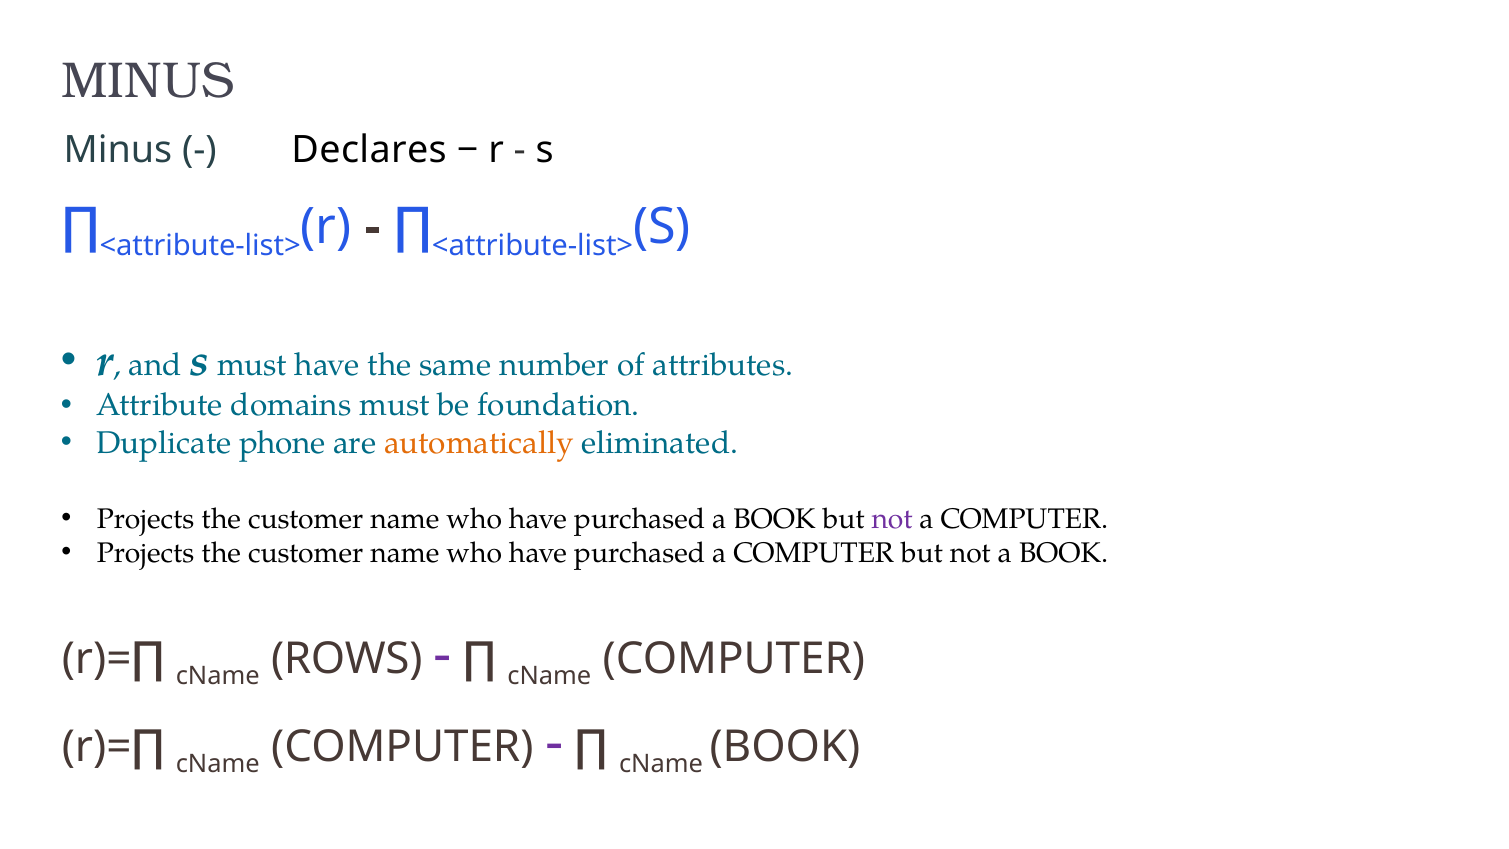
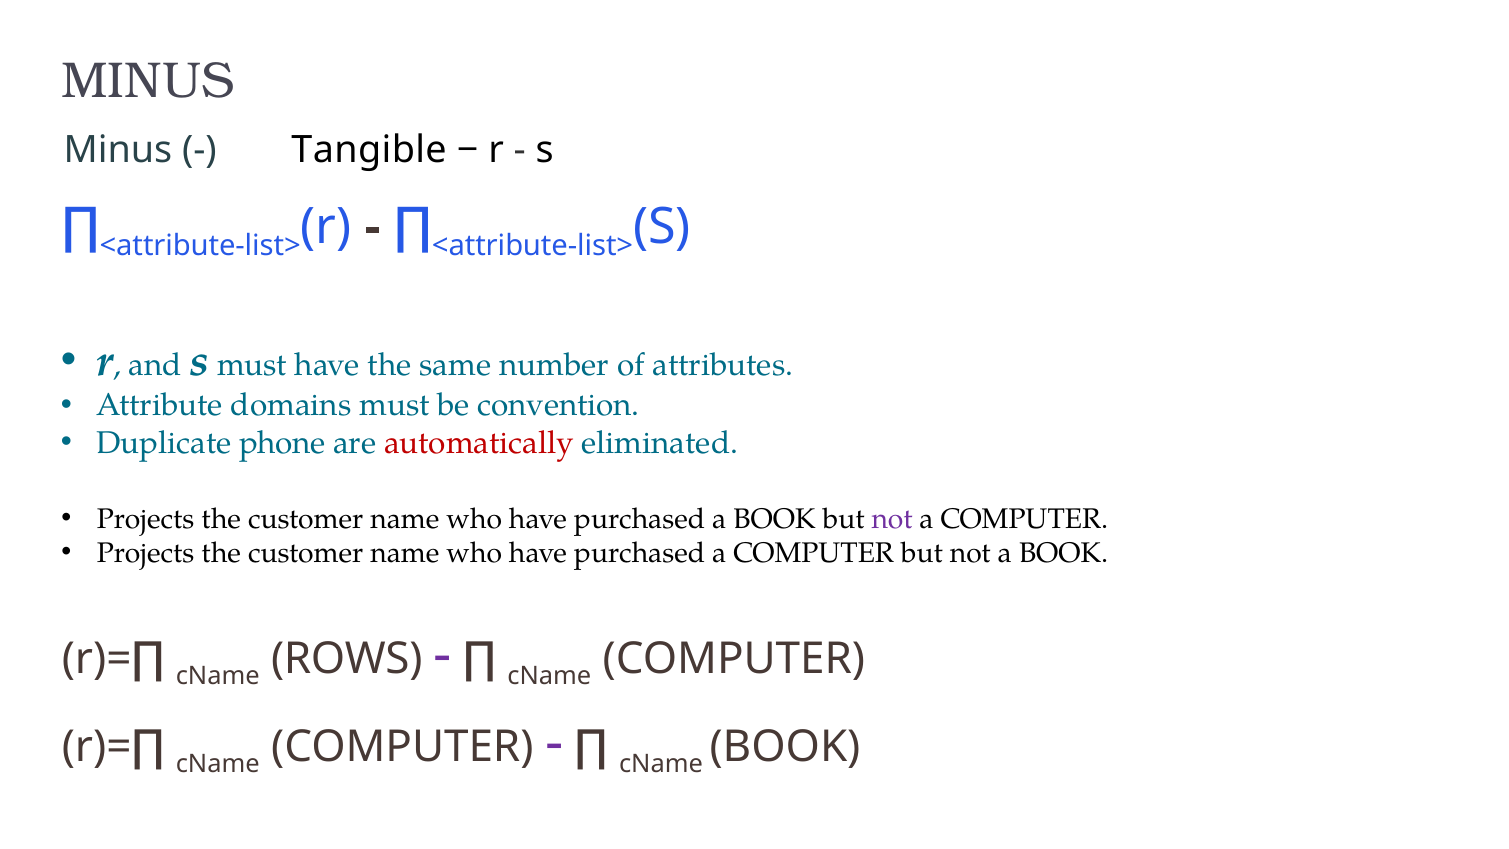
Declares: Declares -> Tangible
foundation: foundation -> convention
automatically colour: orange -> red
